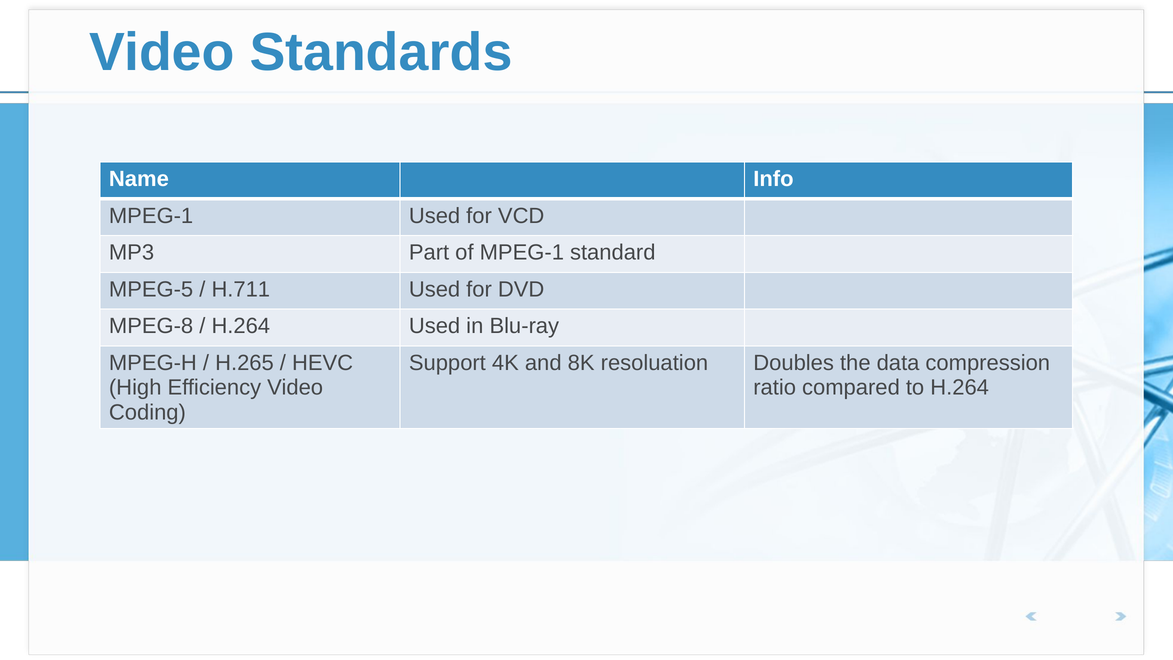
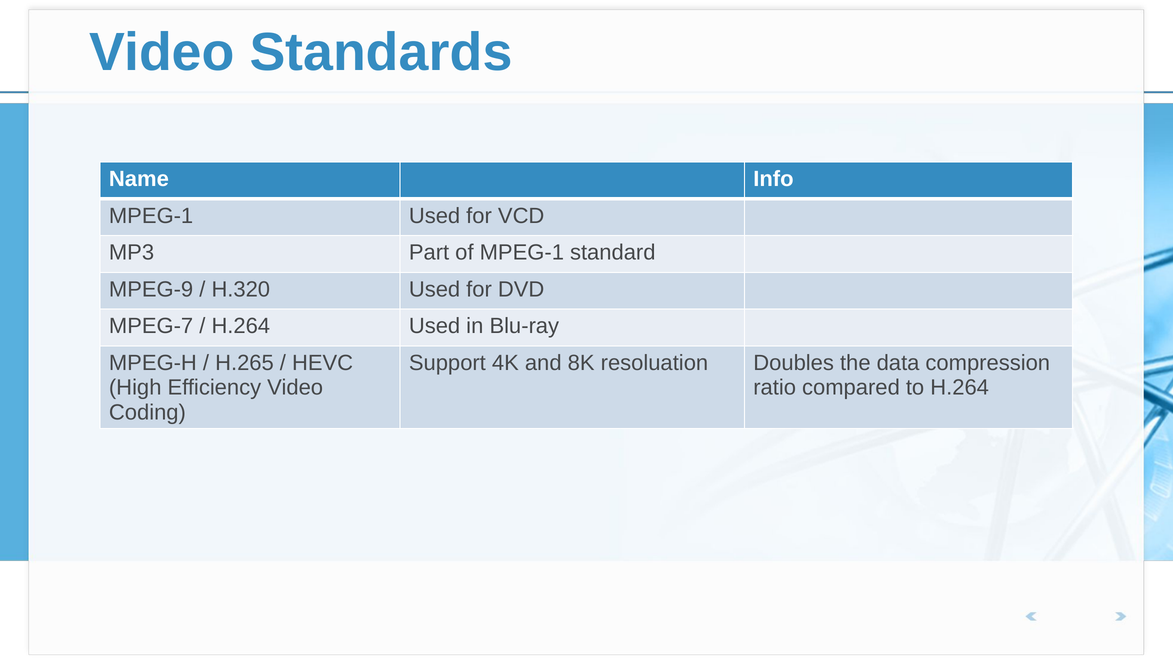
MPEG-5: MPEG-5 -> MPEG-9
H.711: H.711 -> H.320
MPEG-8: MPEG-8 -> MPEG-7
